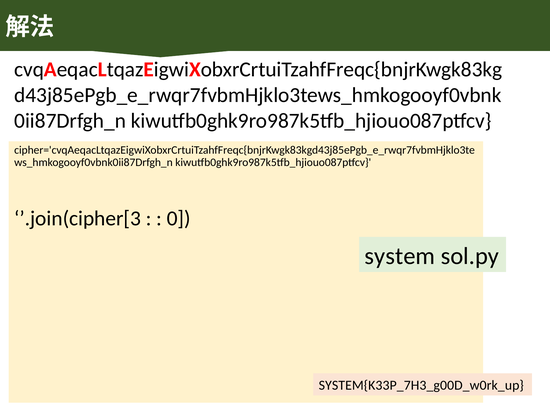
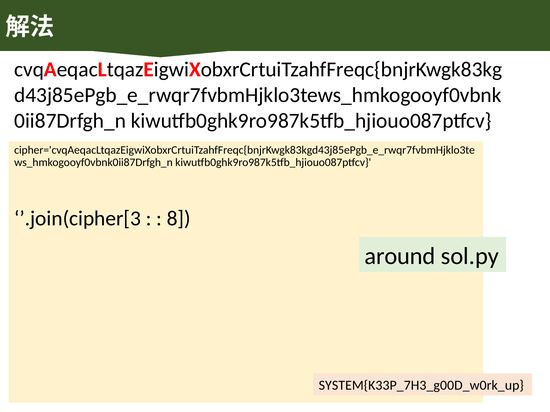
0: 0 -> 8
system: system -> around
